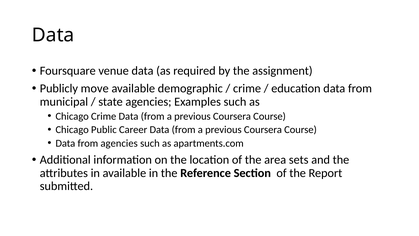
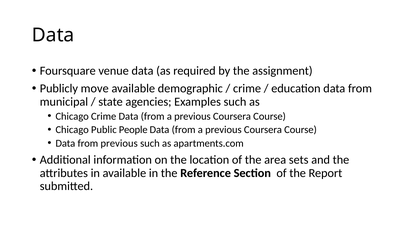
Career: Career -> People
from agencies: agencies -> previous
